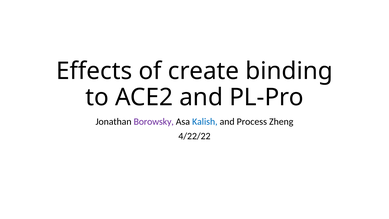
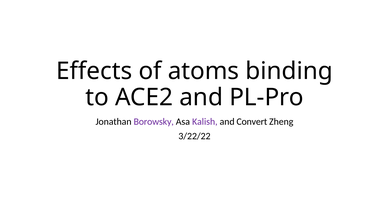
create: create -> atoms
Kalish colour: blue -> purple
Process: Process -> Convert
4/22/22: 4/22/22 -> 3/22/22
